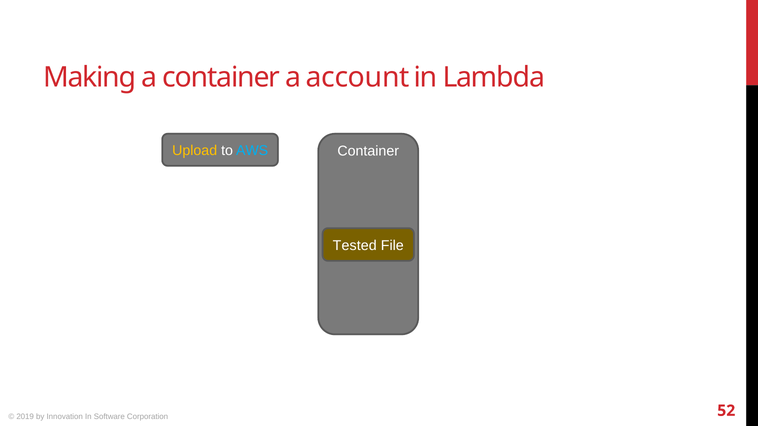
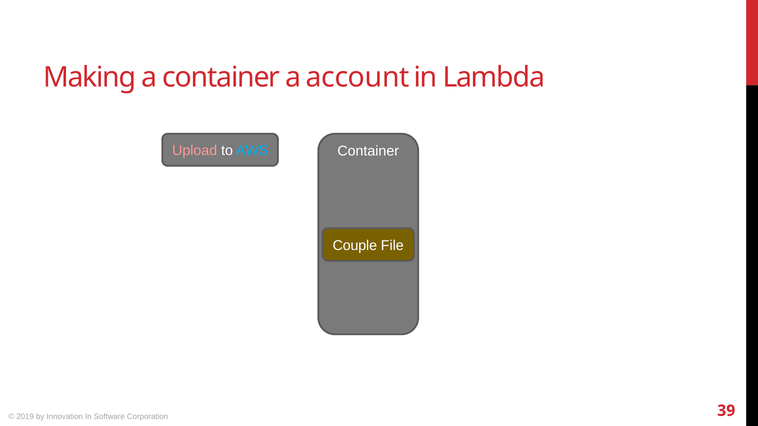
Upload colour: yellow -> pink
Tested: Tested -> Couple
52: 52 -> 39
